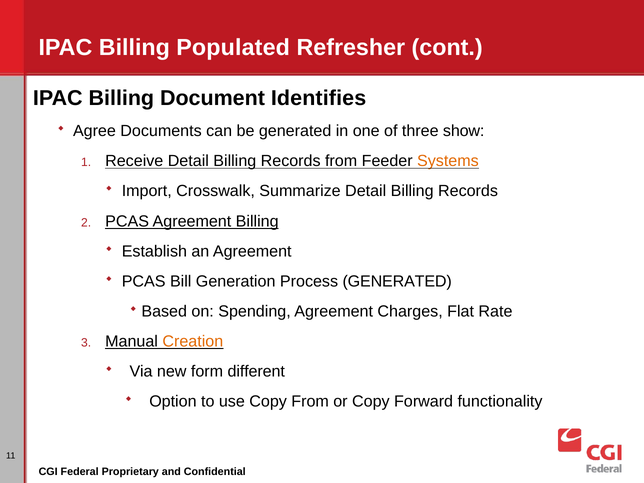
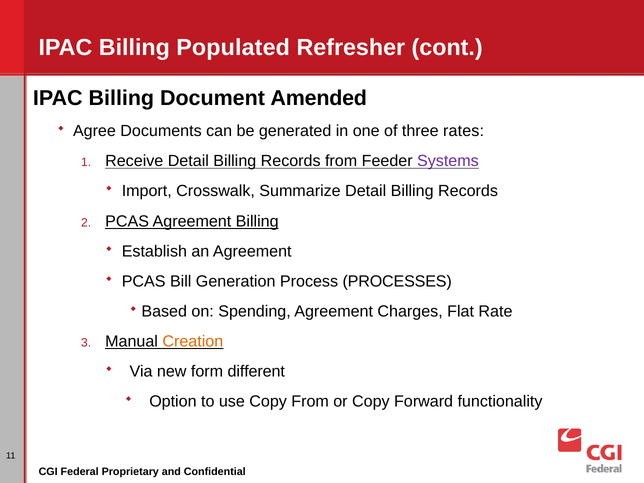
Identifies: Identifies -> Amended
show: show -> rates
Systems colour: orange -> purple
Process GENERATED: GENERATED -> PROCESSES
